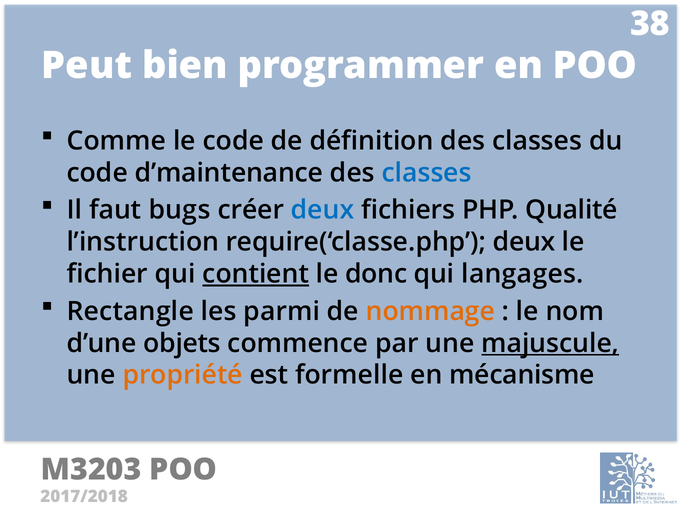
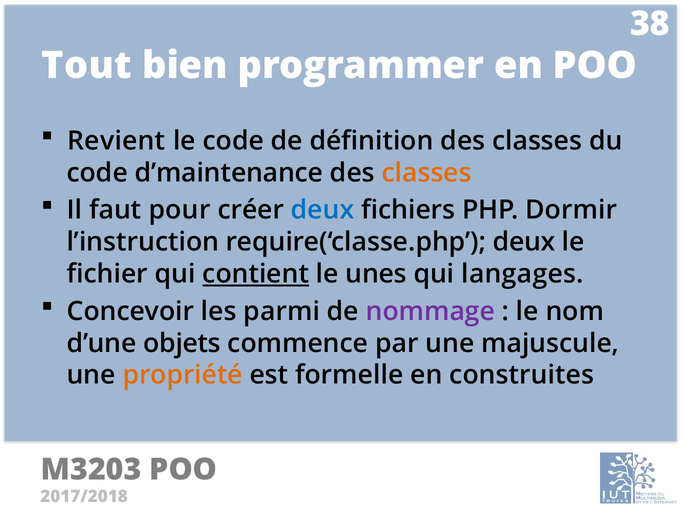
Peut: Peut -> Tout
Comme: Comme -> Revient
classes at (427, 173) colour: blue -> orange
bugs: bugs -> pour
Qualité: Qualité -> Dormir
donc: donc -> unes
Rectangle: Rectangle -> Concevoir
nommage colour: orange -> purple
majuscule underline: present -> none
mécanisme: mécanisme -> construites
